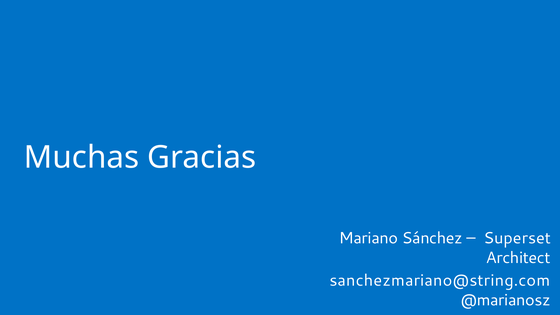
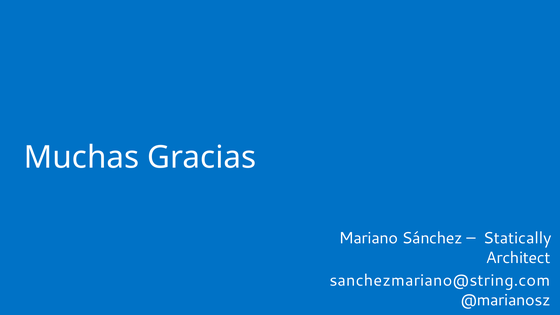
Superset: Superset -> Statically
